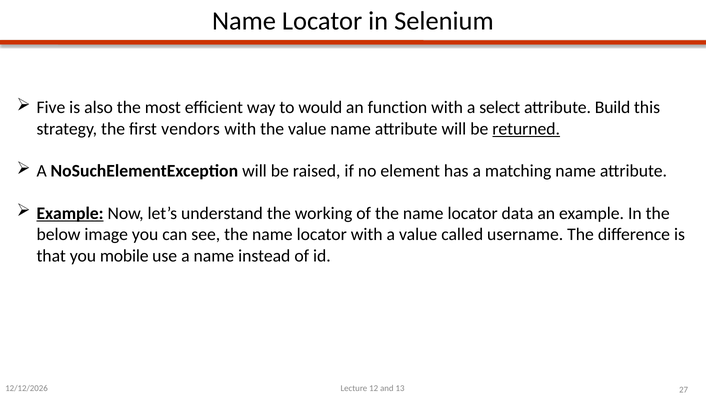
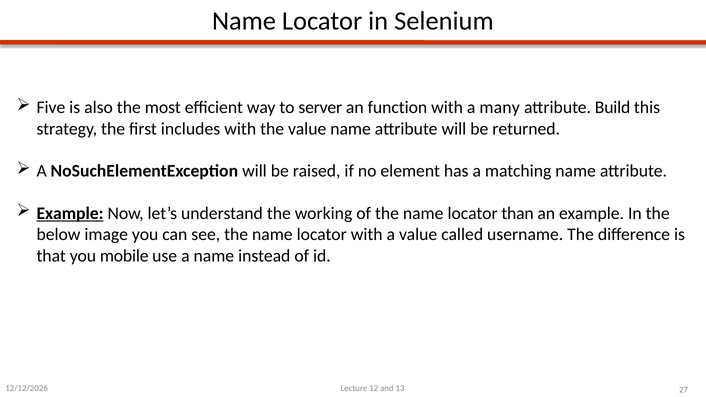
would: would -> server
select: select -> many
vendors: vendors -> includes
returned underline: present -> none
data: data -> than
